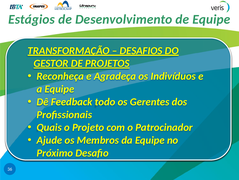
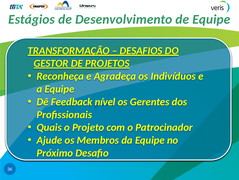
todo: todo -> nível
